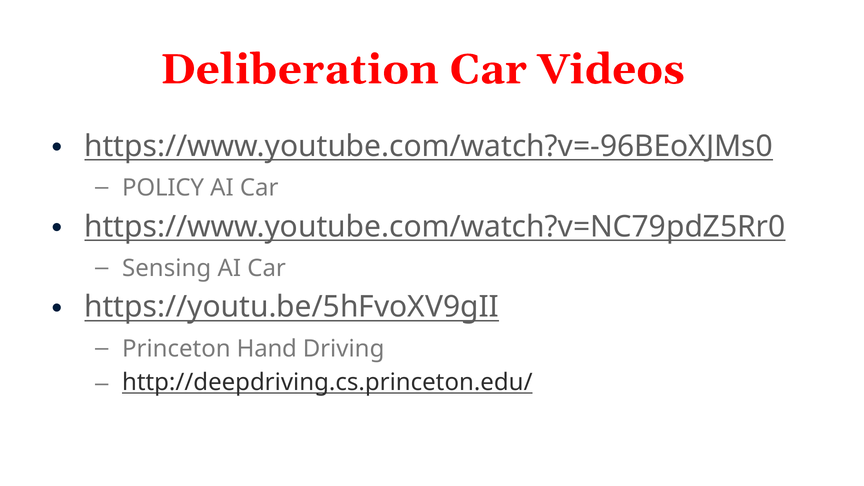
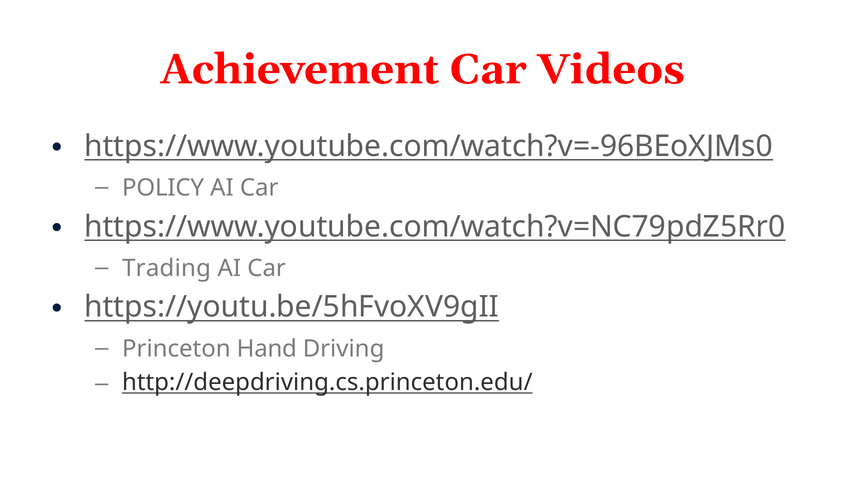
Deliberation: Deliberation -> Achievement
Sensing: Sensing -> Trading
